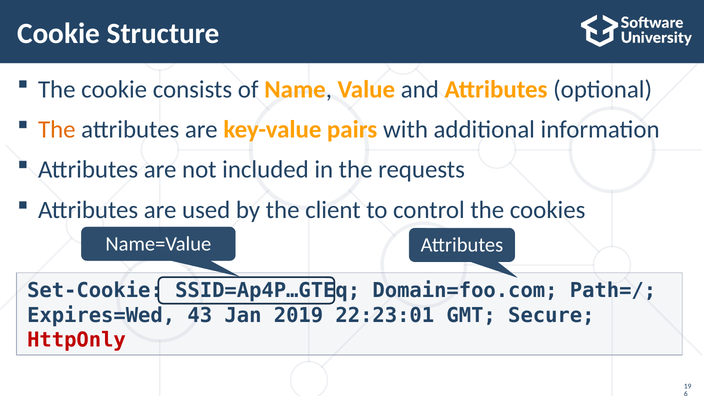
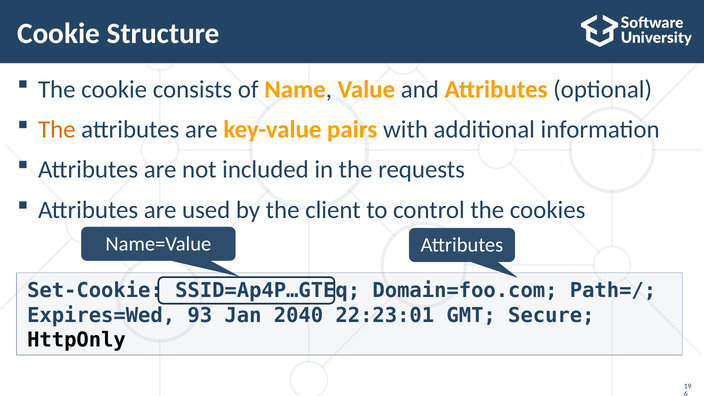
43: 43 -> 93
2019: 2019 -> 2040
HttpOnly colour: red -> black
